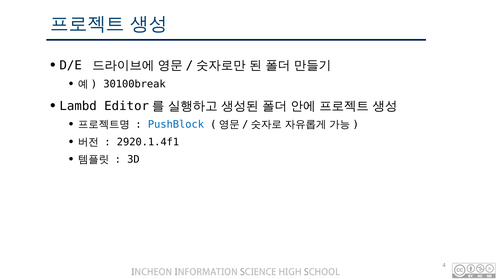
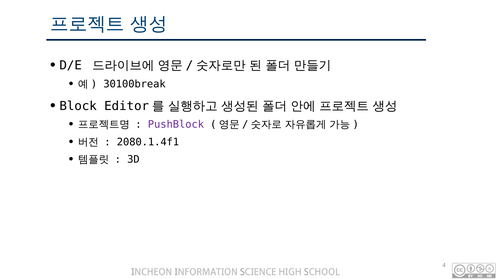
Lambd: Lambd -> Block
PushBlock colour: blue -> purple
2920.1.4f1: 2920.1.4f1 -> 2080.1.4f1
